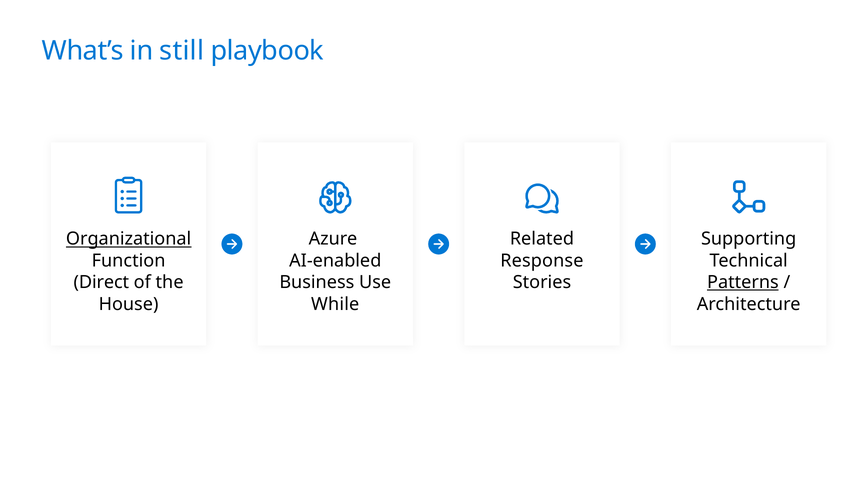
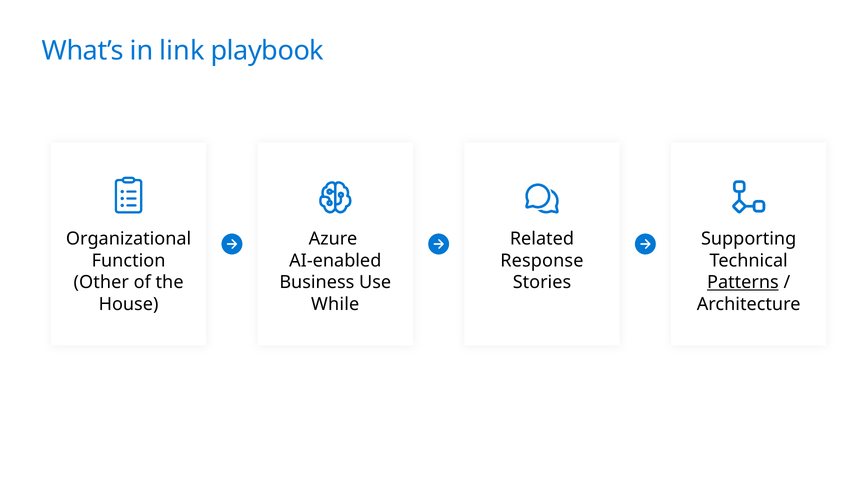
still: still -> link
Organizational underline: present -> none
Direct: Direct -> Other
